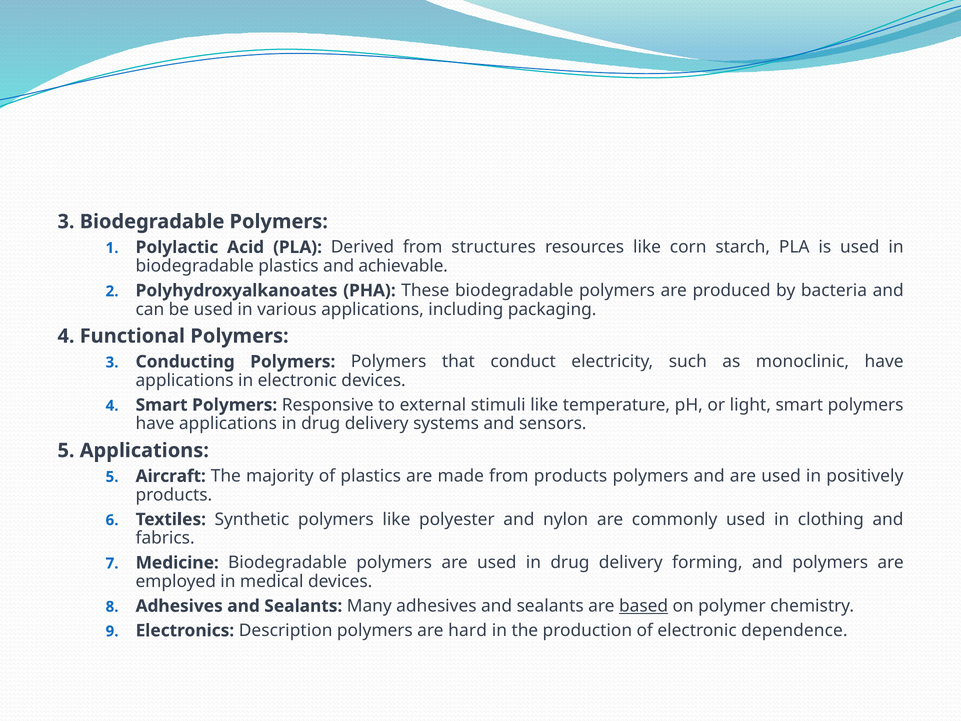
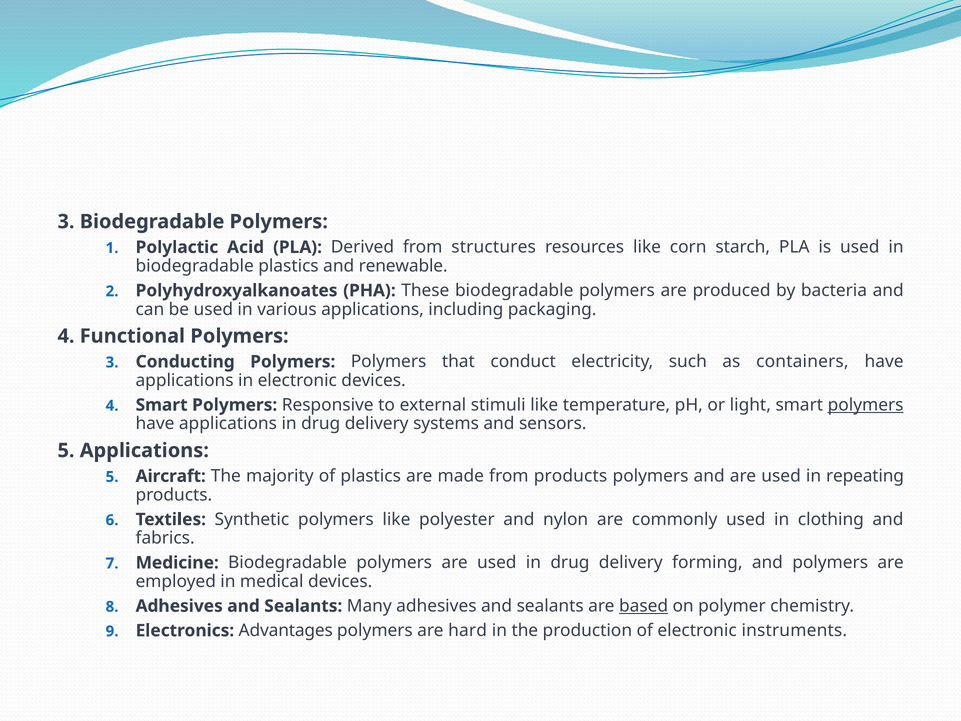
achievable: achievable -> renewable
monoclinic: monoclinic -> containers
polymers at (866, 405) underline: none -> present
positively: positively -> repeating
Description: Description -> Advantages
dependence: dependence -> instruments
